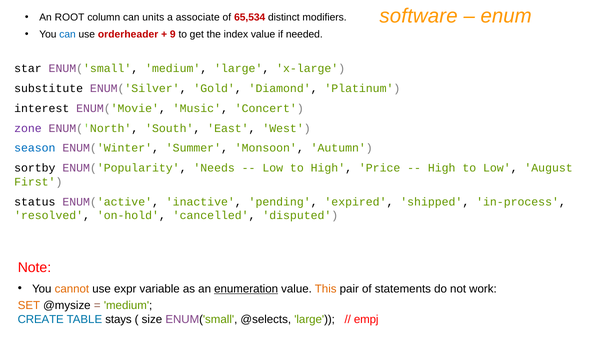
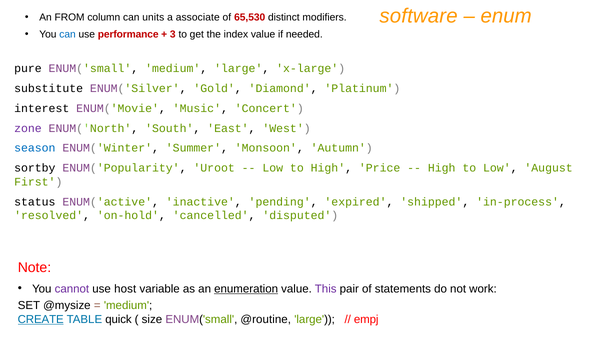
ROOT: ROOT -> FROM
65,534: 65,534 -> 65,530
orderheader: orderheader -> performance
9: 9 -> 3
star: star -> pure
Needs: Needs -> Uroot
cannot colour: orange -> purple
expr: expr -> host
This colour: orange -> purple
SET colour: orange -> black
CREATE underline: none -> present
stays: stays -> quick
@selects: @selects -> @routine
